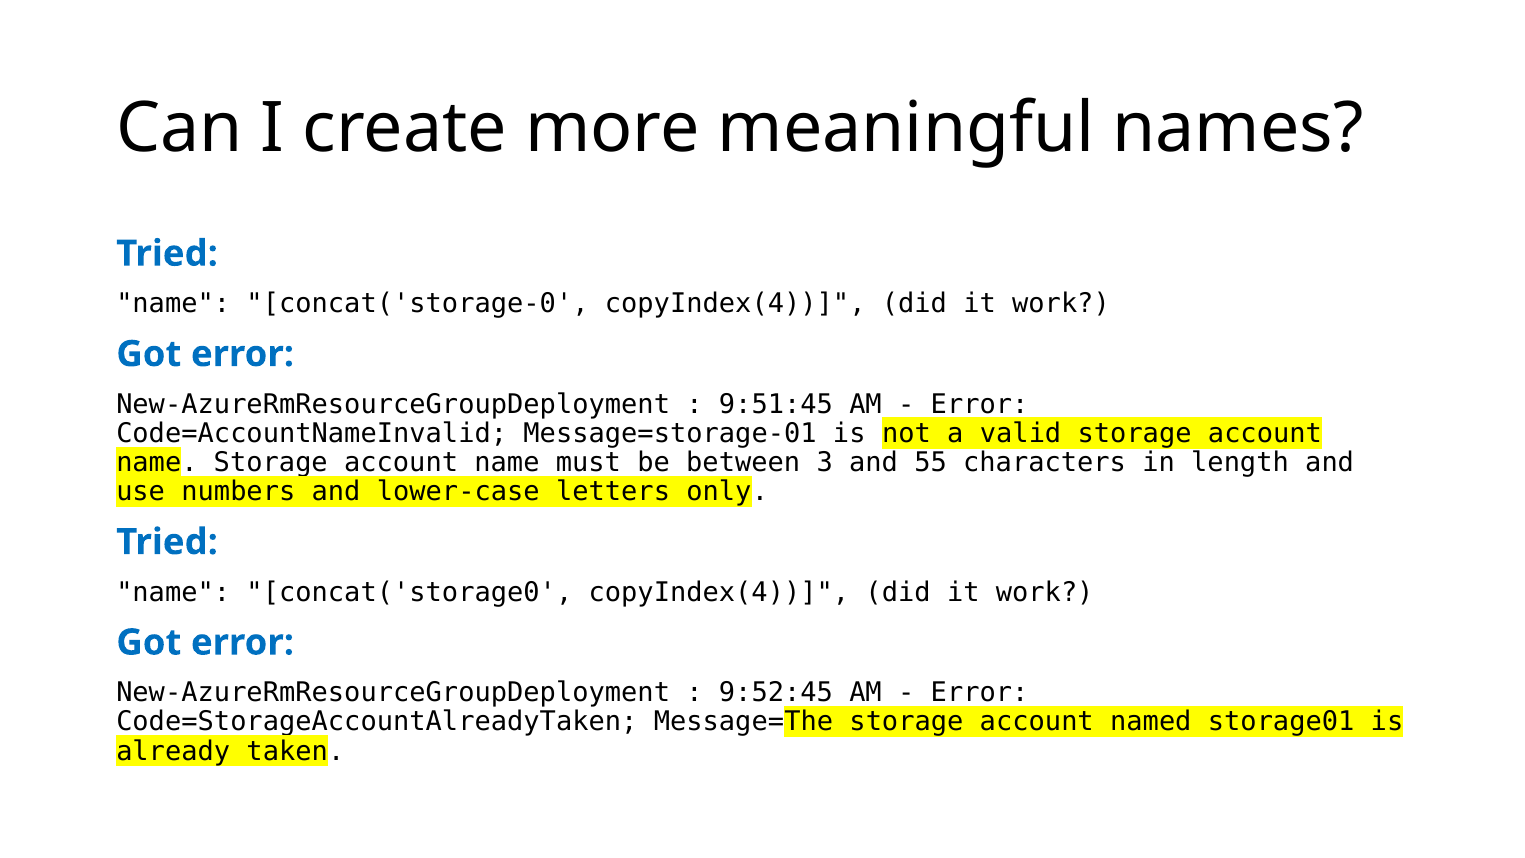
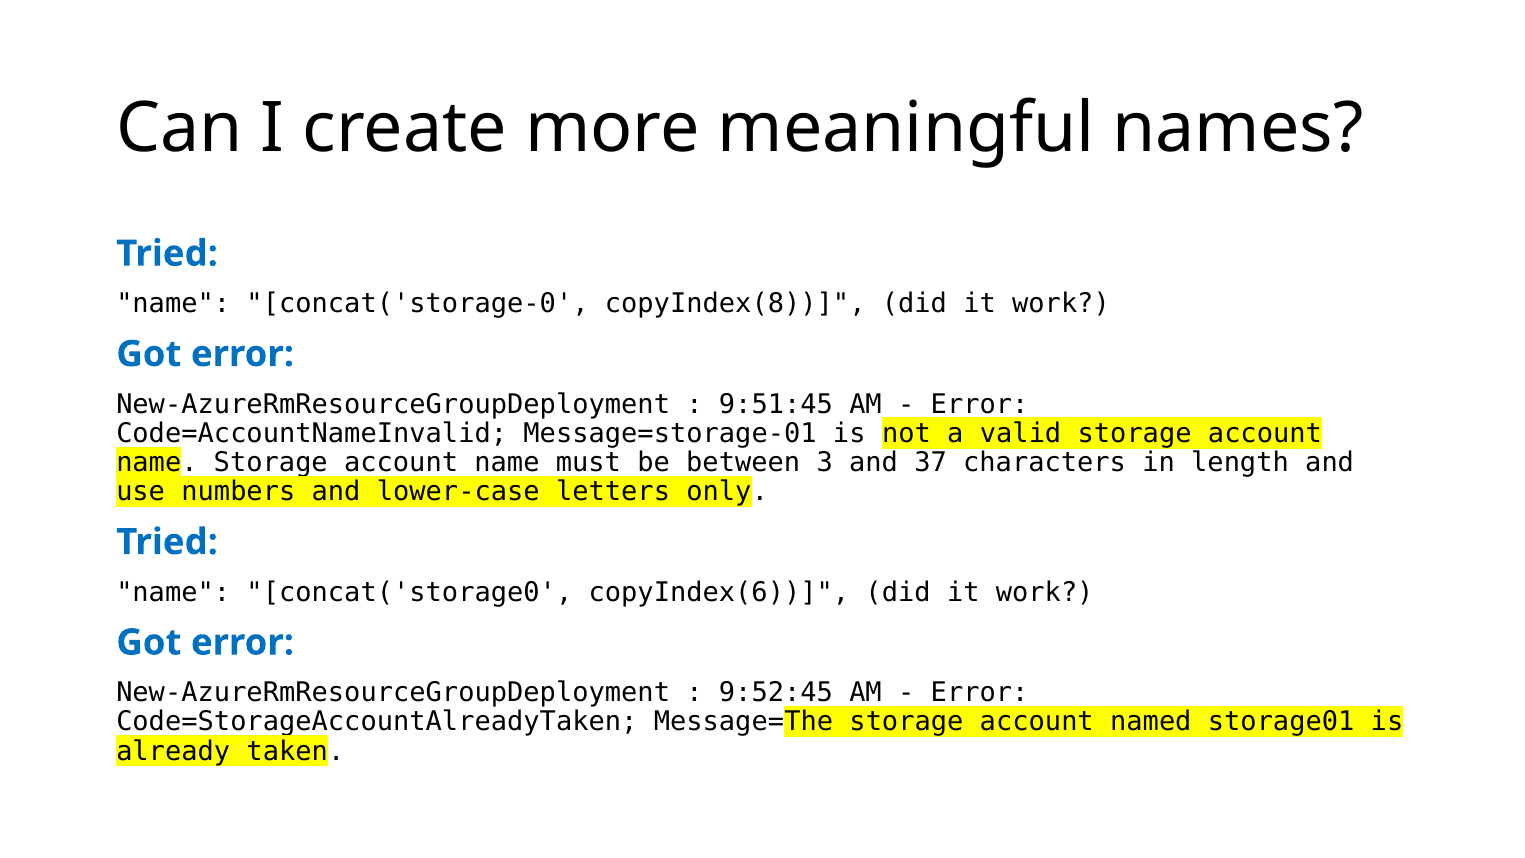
concat('storage-0 copyIndex(4: copyIndex(4 -> copyIndex(8
55: 55 -> 37
concat('storage0 copyIndex(4: copyIndex(4 -> copyIndex(6
